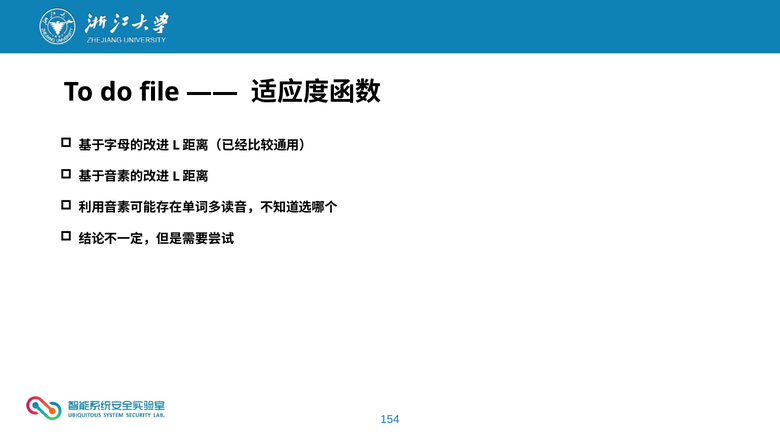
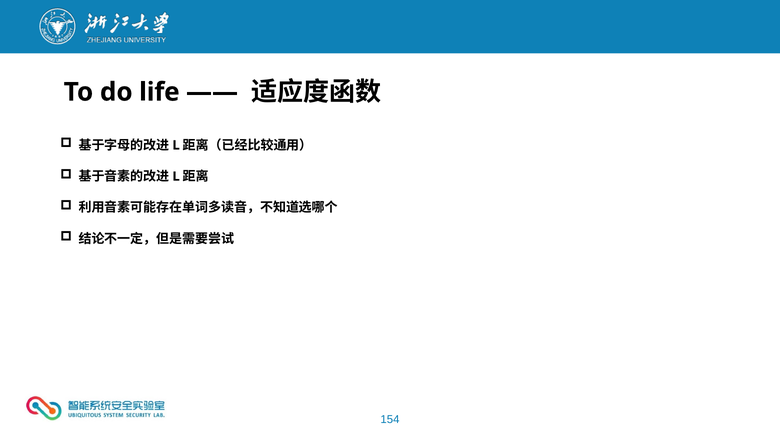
file: file -> life
